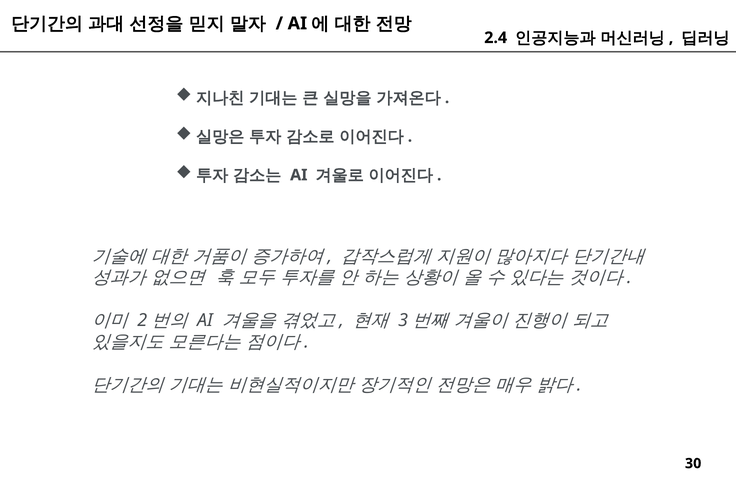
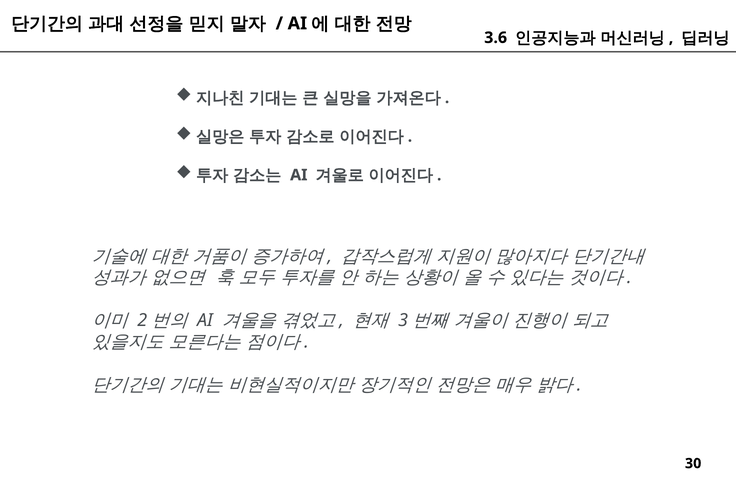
2.4: 2.4 -> 3.6
